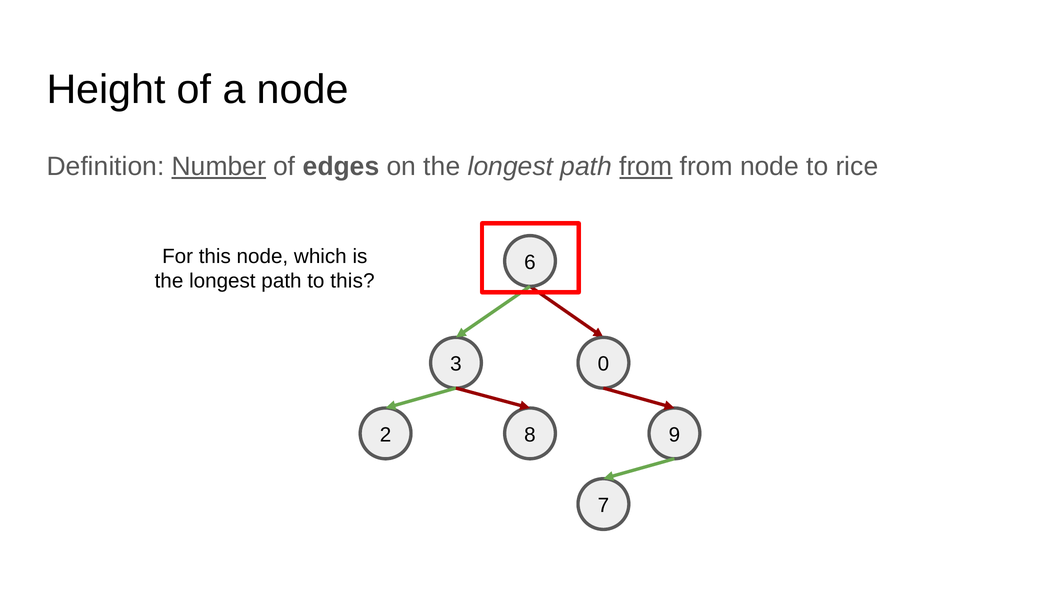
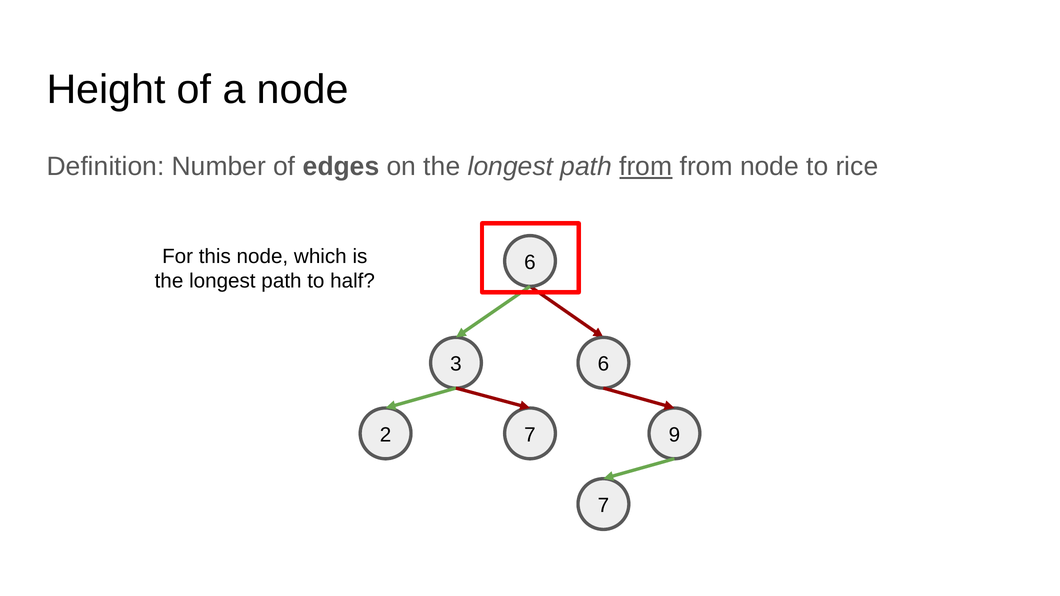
Number underline: present -> none
to this: this -> half
3 0: 0 -> 6
2 8: 8 -> 7
